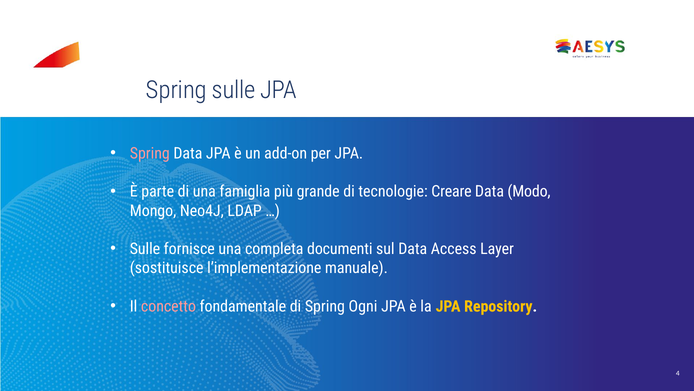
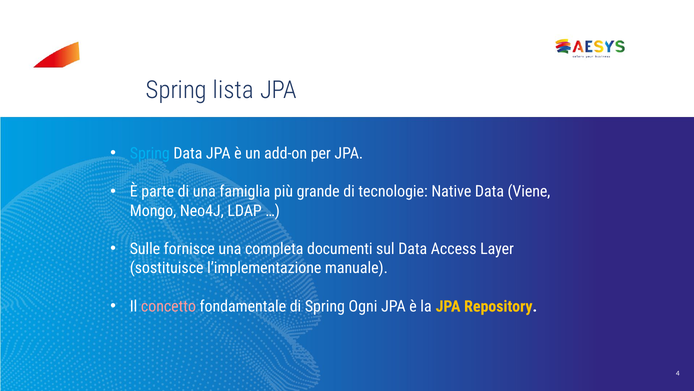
Spring sulle: sulle -> lista
Spring at (150, 153) colour: pink -> light blue
Creare: Creare -> Native
Modo: Modo -> Viene
